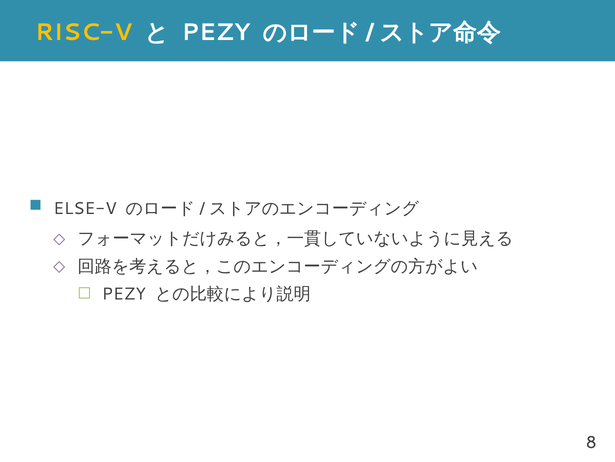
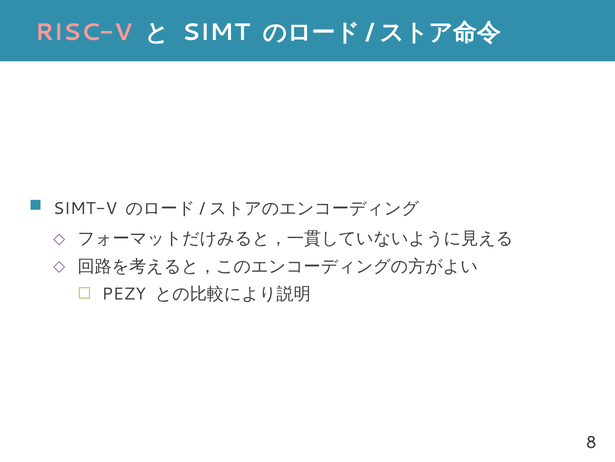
RISC-V colour: yellow -> pink
PEZY at (216, 32): PEZY -> SIMT
ELSE-V: ELSE-V -> SIMT-V
